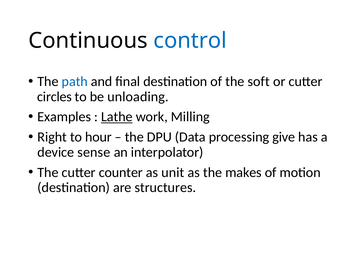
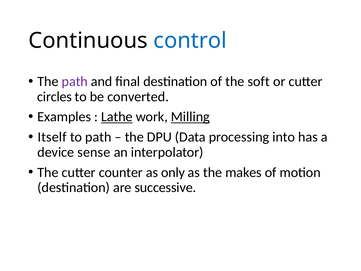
path at (75, 81) colour: blue -> purple
unloading: unloading -> converted
Milling underline: none -> present
Right: Right -> Itself
to hour: hour -> path
give: give -> into
unit: unit -> only
structures: structures -> successive
